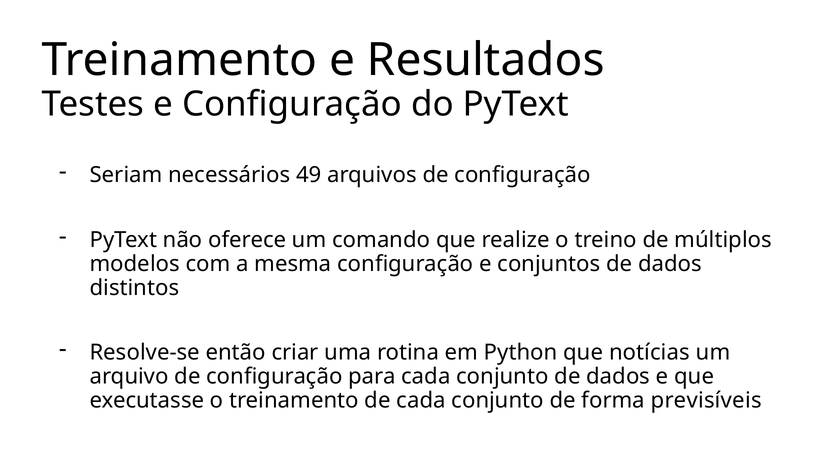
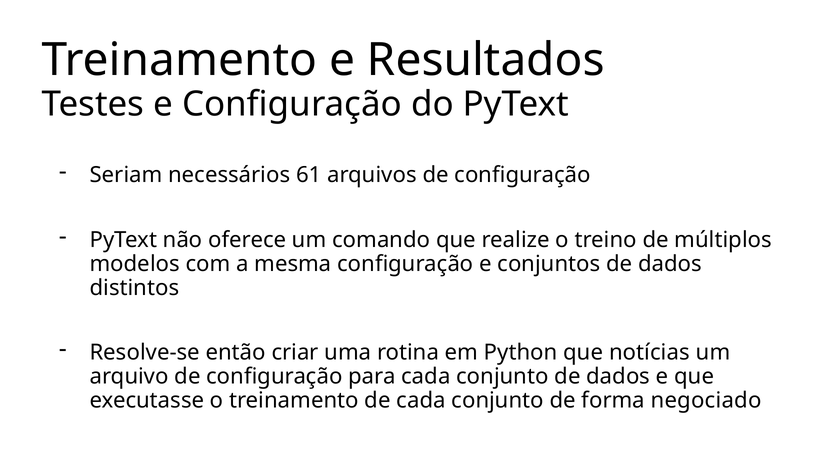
49: 49 -> 61
previsíveis: previsíveis -> negociado
